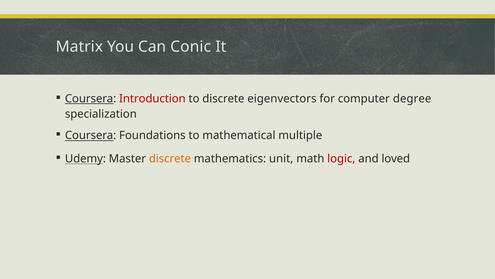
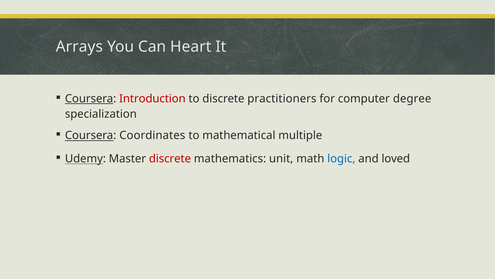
Matrix: Matrix -> Arrays
Conic: Conic -> Heart
eigenvectors: eigenvectors -> practitioners
Foundations: Foundations -> Coordinates
discrete at (170, 158) colour: orange -> red
logic colour: red -> blue
